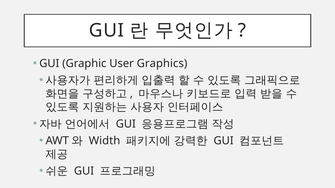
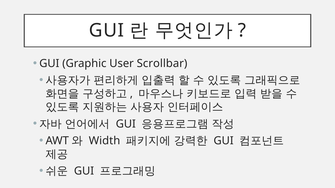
Graphics: Graphics -> Scrollbar
